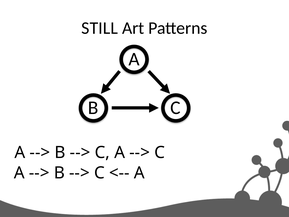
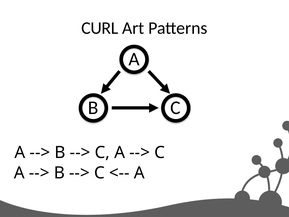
STILL: STILL -> CURL
